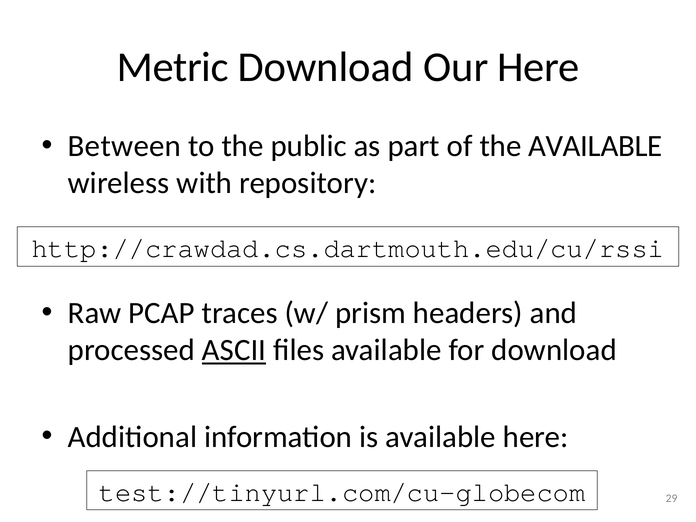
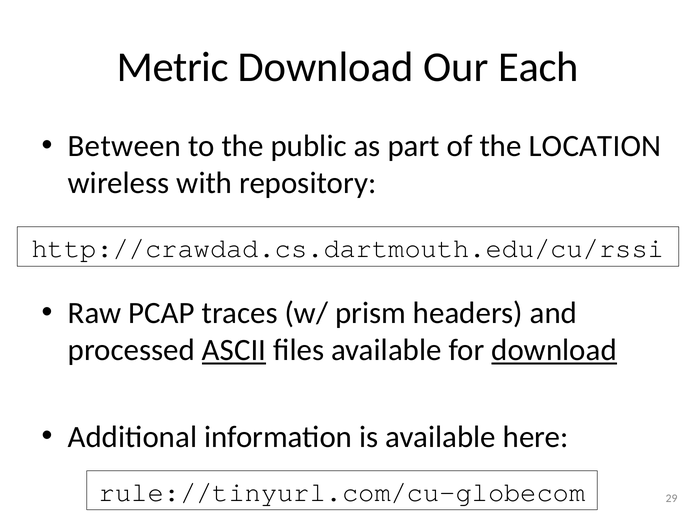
Our Here: Here -> Each
the AVAILABLE: AVAILABLE -> LOCATION
download at (554, 350) underline: none -> present
test://tinyurl.com/cu-globecom: test://tinyurl.com/cu-globecom -> rule://tinyurl.com/cu-globecom
